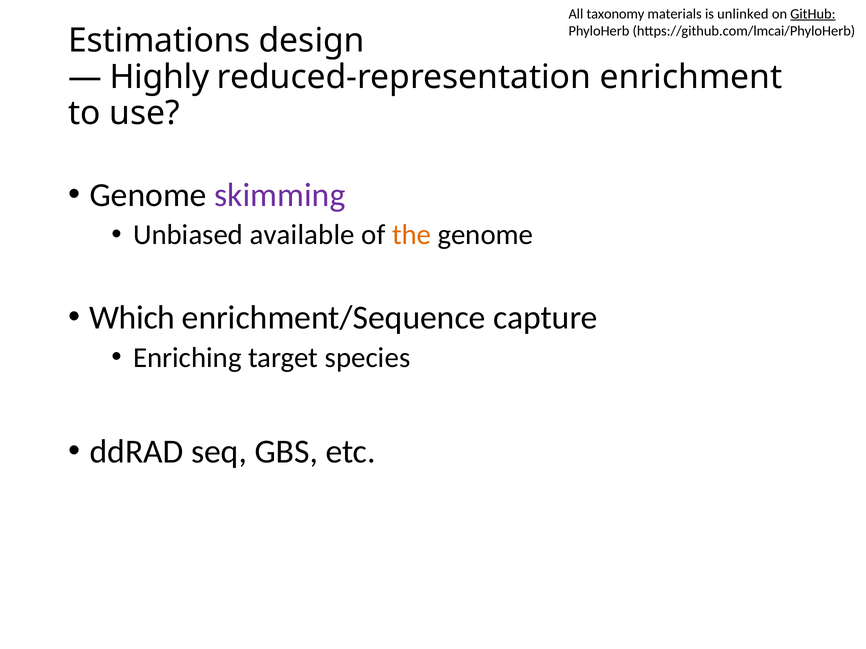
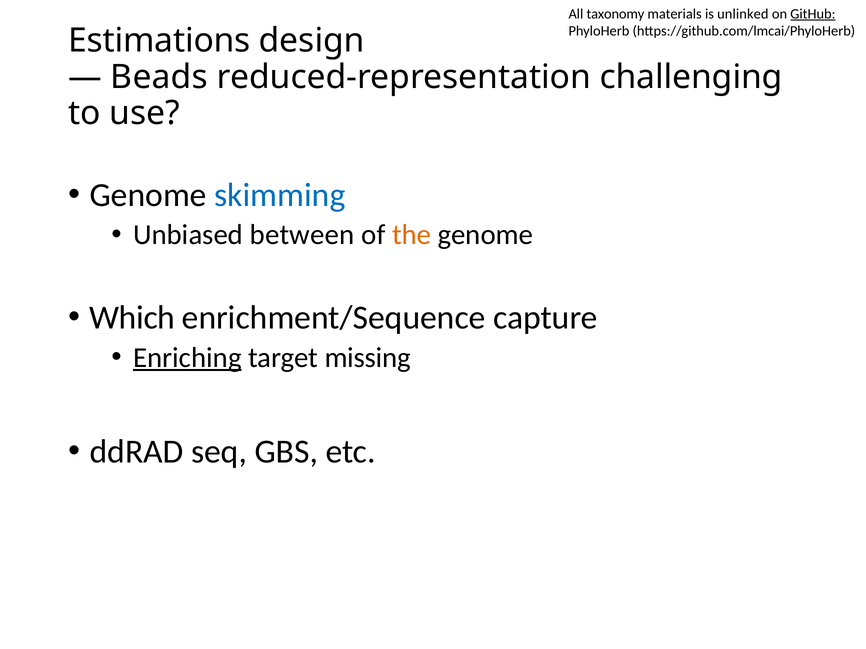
Highly: Highly -> Beads
enrichment: enrichment -> challenging
skimming colour: purple -> blue
available: available -> between
Enriching underline: none -> present
species: species -> missing
